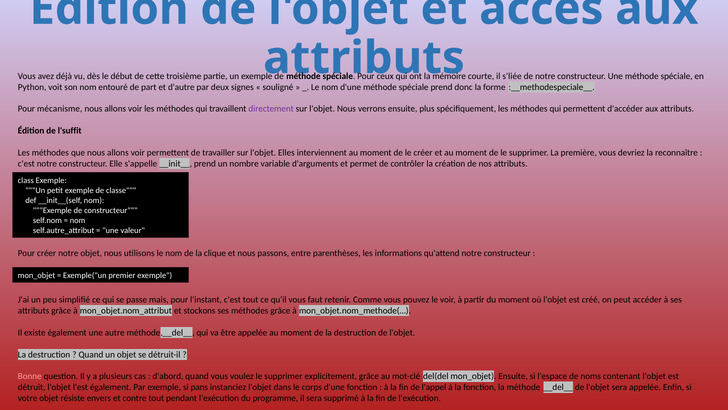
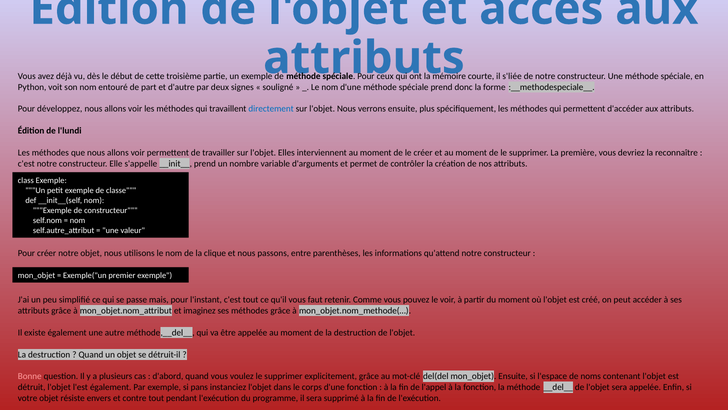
mécanisme: mécanisme -> développez
directement colour: purple -> blue
l'suffit: l'suffit -> l'lundi
stockons: stockons -> imaginez
